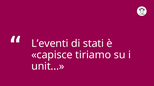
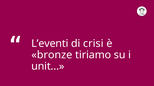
stati: stati -> crisi
capisce: capisce -> bronze
